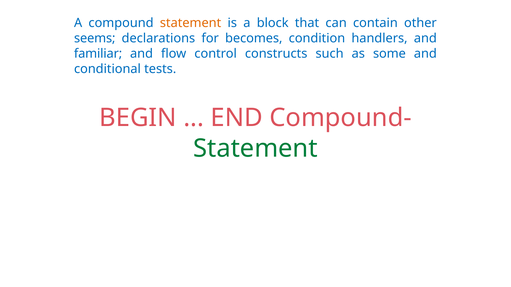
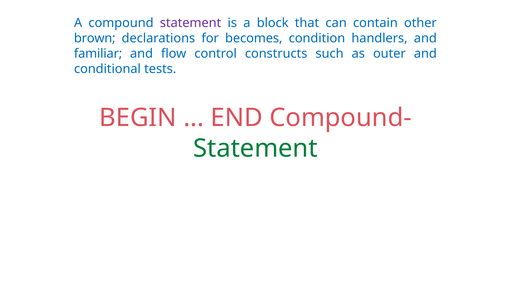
statement at (191, 23) colour: orange -> purple
seems: seems -> brown
some: some -> outer
